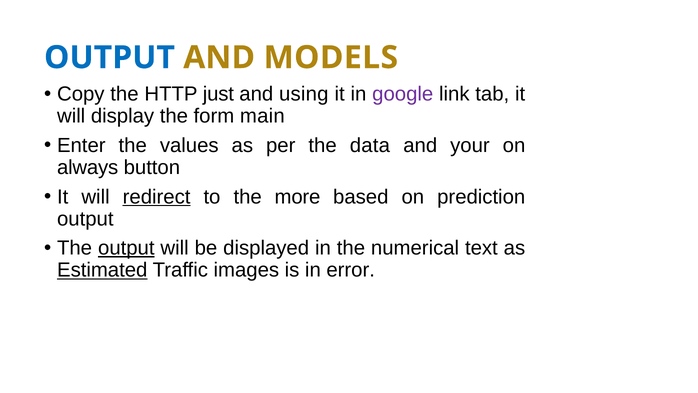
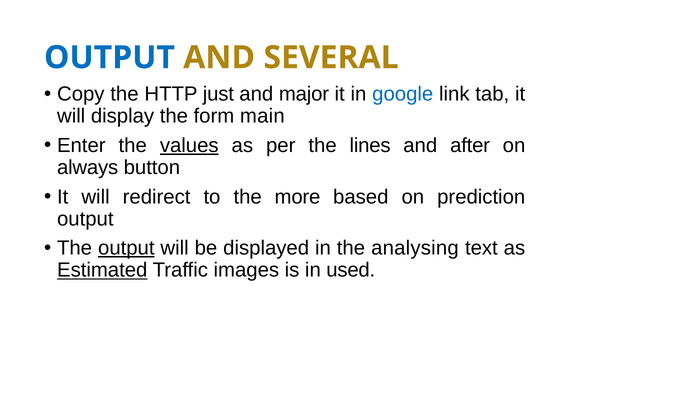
MODELS: MODELS -> SEVERAL
using: using -> major
google colour: purple -> blue
values underline: none -> present
data: data -> lines
your: your -> after
redirect underline: present -> none
numerical: numerical -> analysing
error: error -> used
